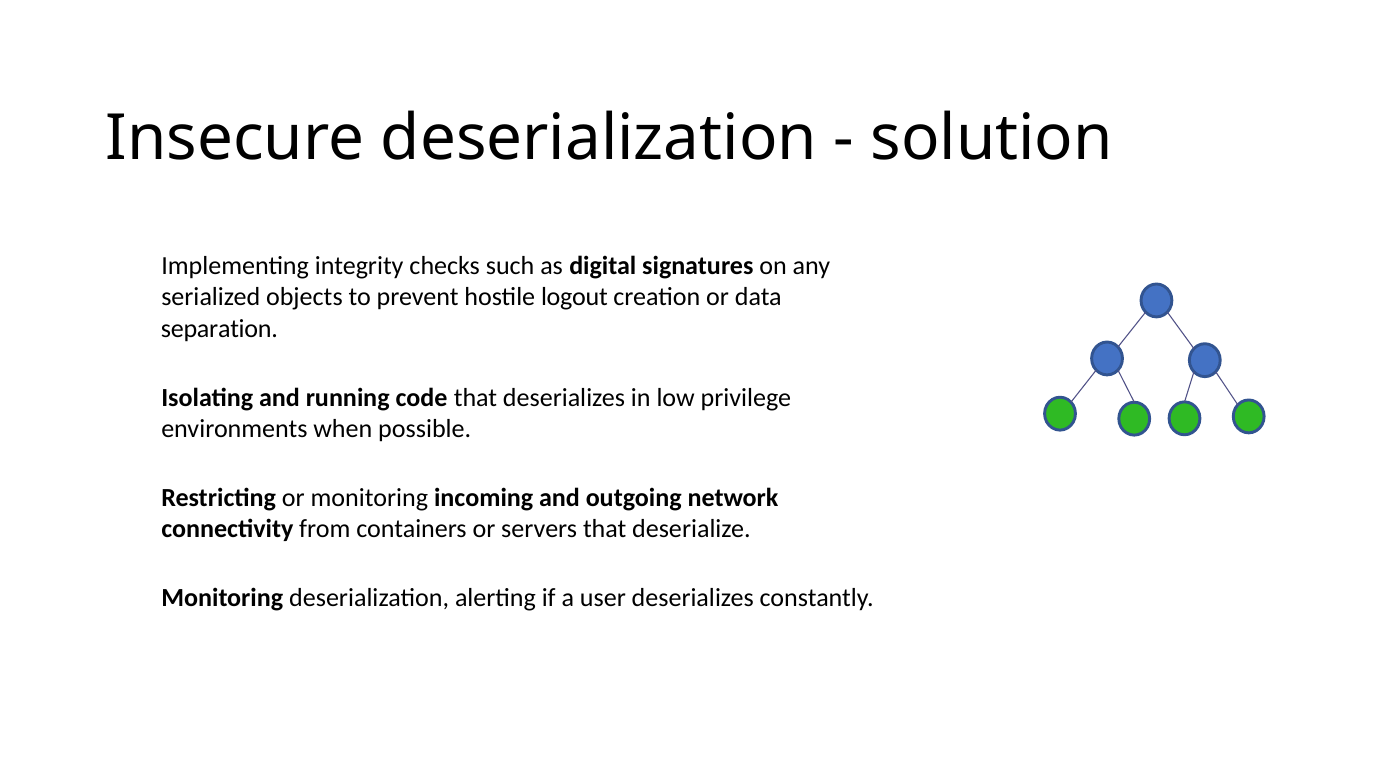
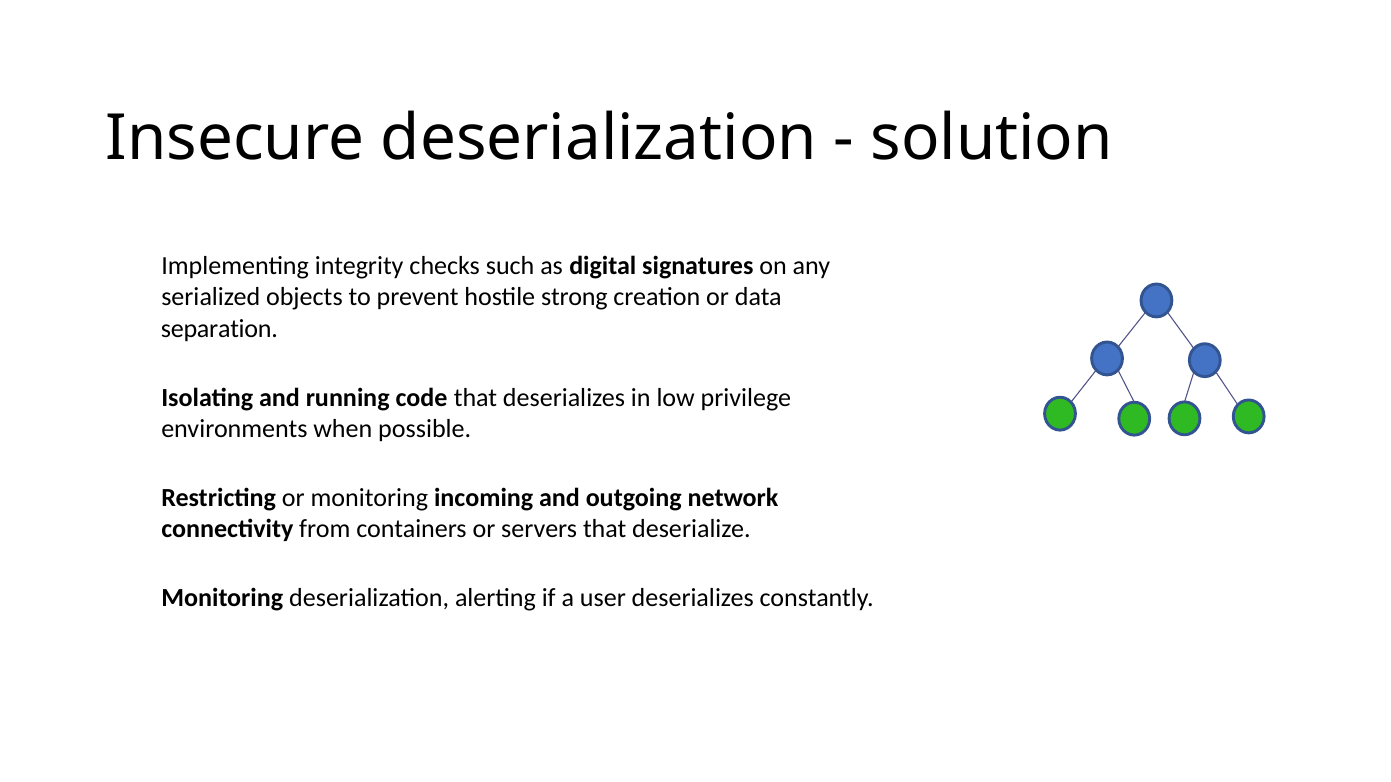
logout: logout -> strong
